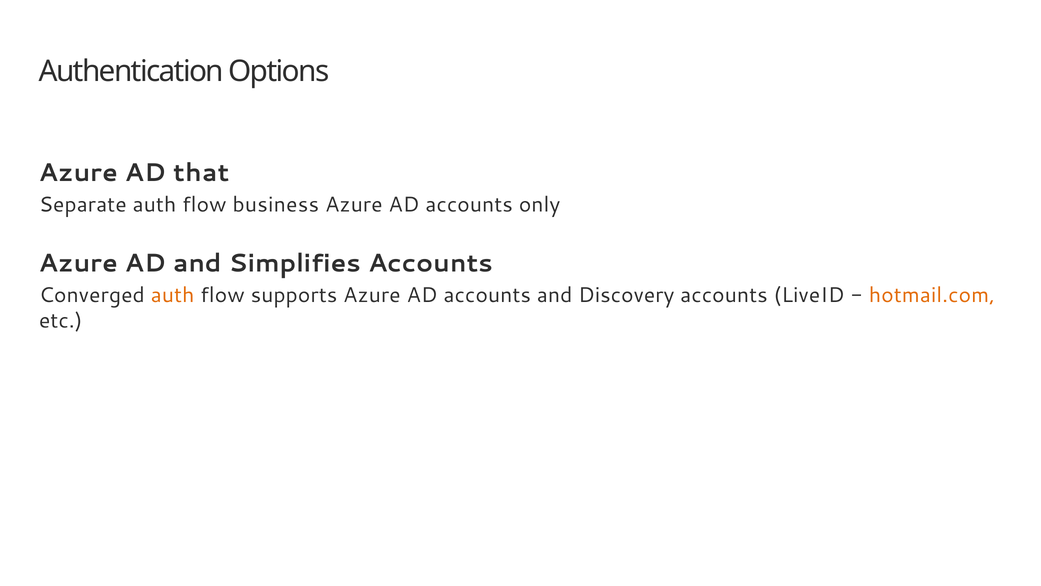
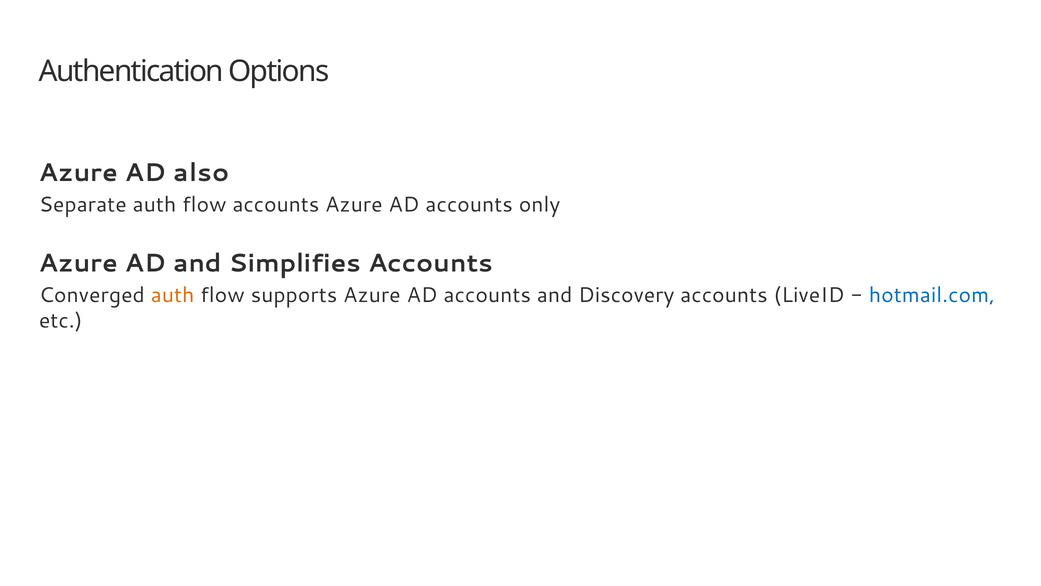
that: that -> also
flow business: business -> accounts
hotmail.com colour: orange -> blue
